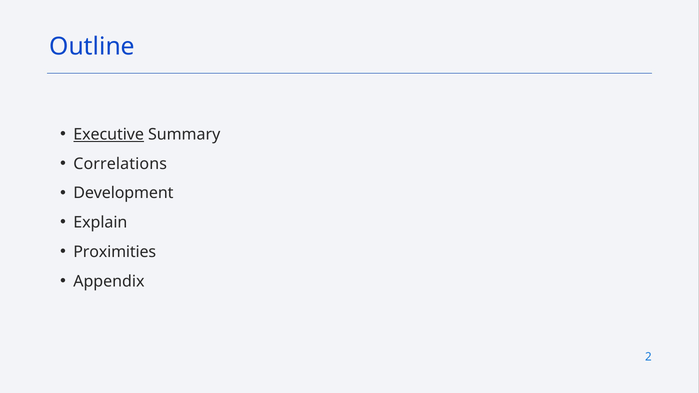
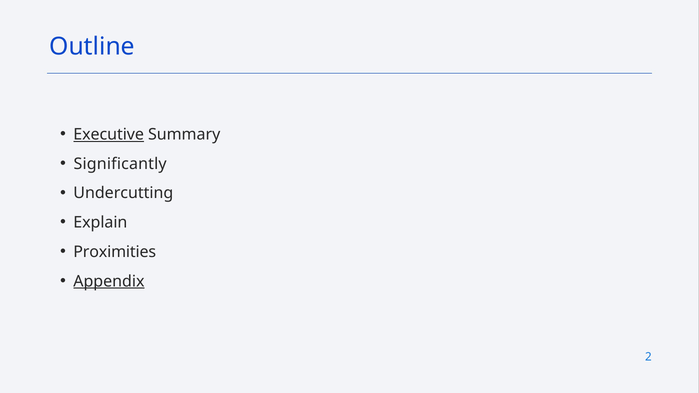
Correlations: Correlations -> Significantly
Development: Development -> Undercutting
Appendix underline: none -> present
